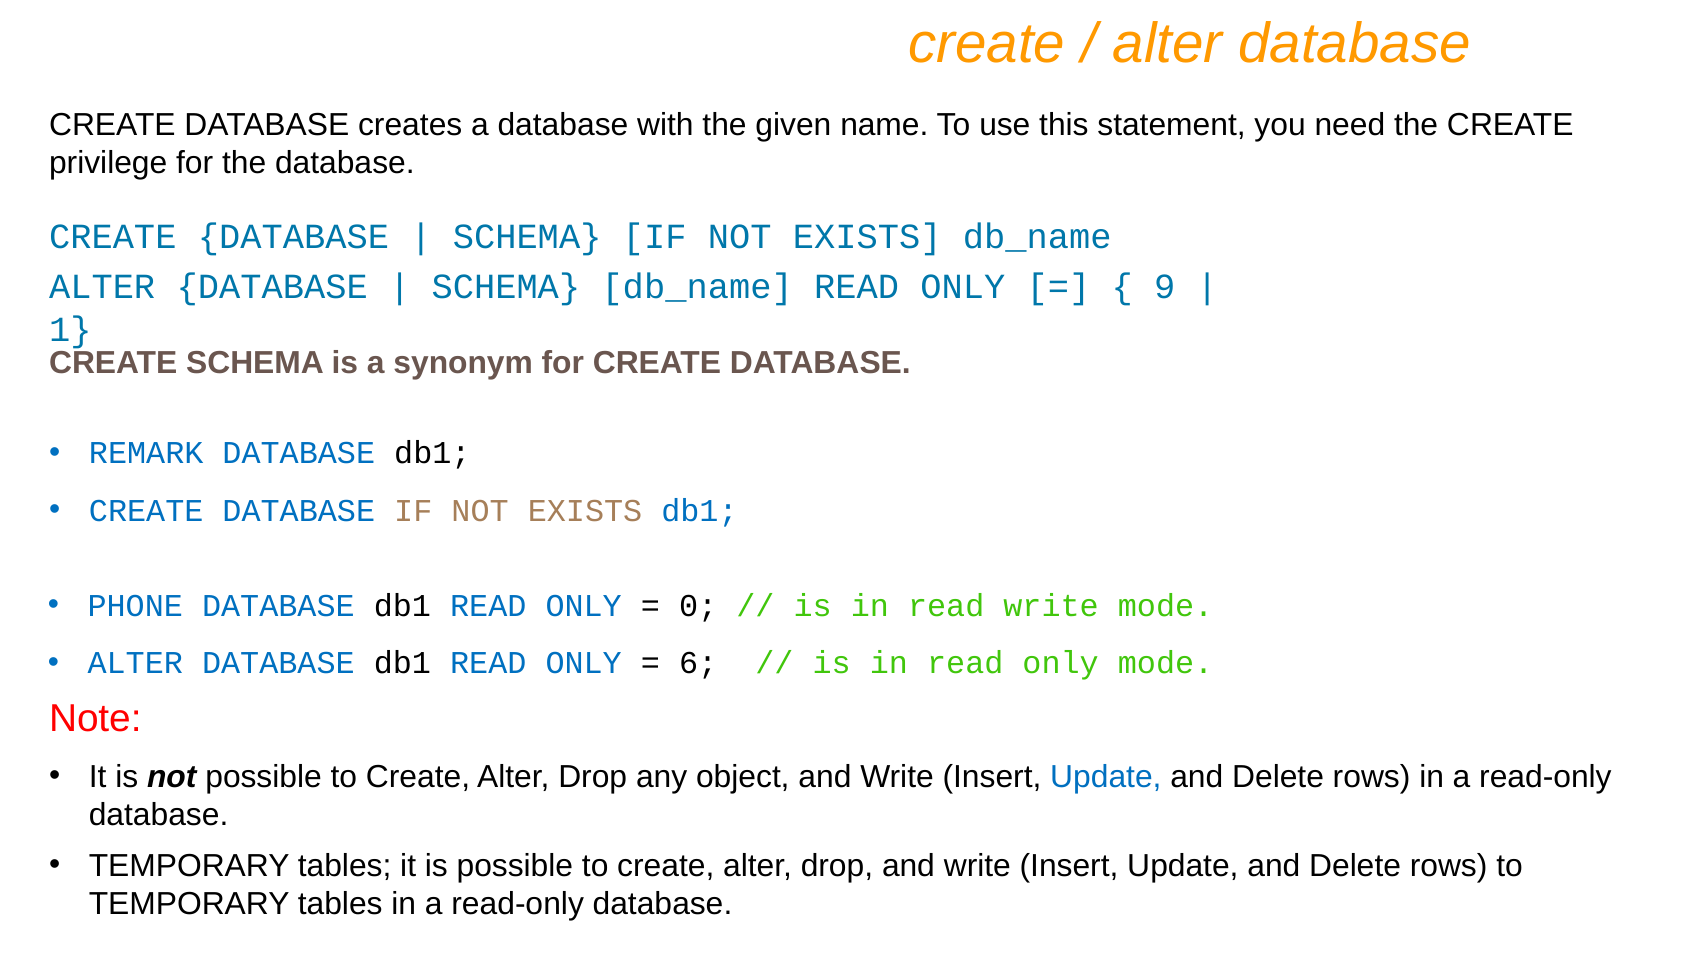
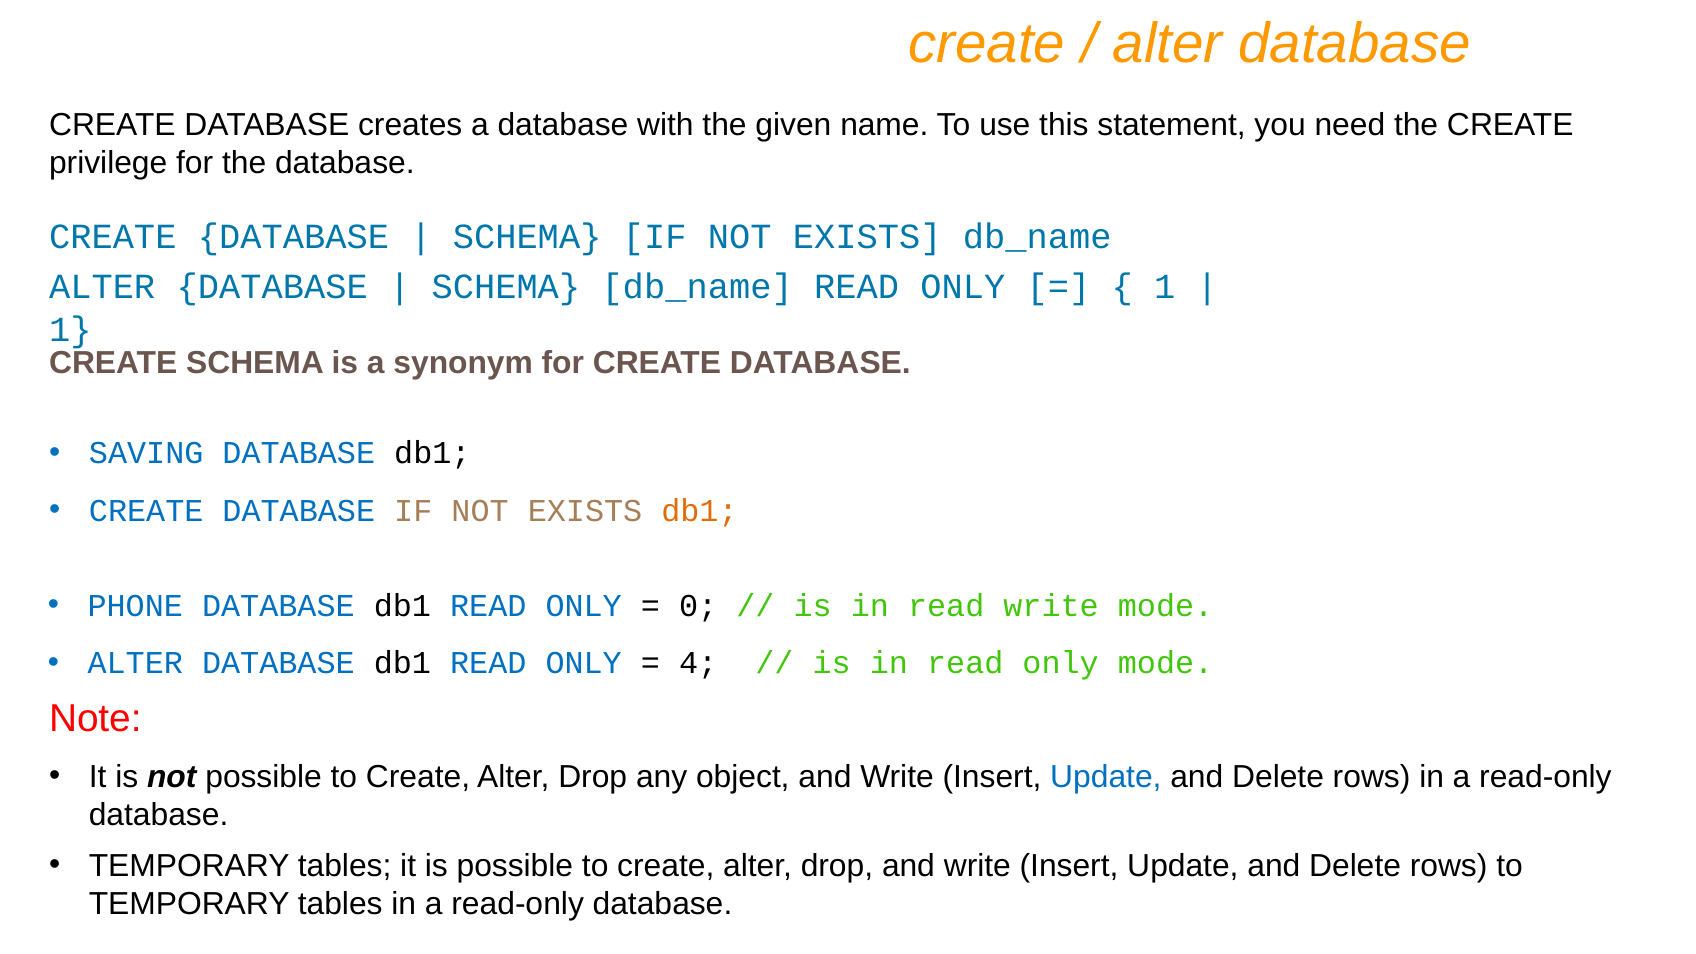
9 at (1165, 287): 9 -> 1
REMARK: REMARK -> SAVING
db1 at (699, 511) colour: blue -> orange
6: 6 -> 4
